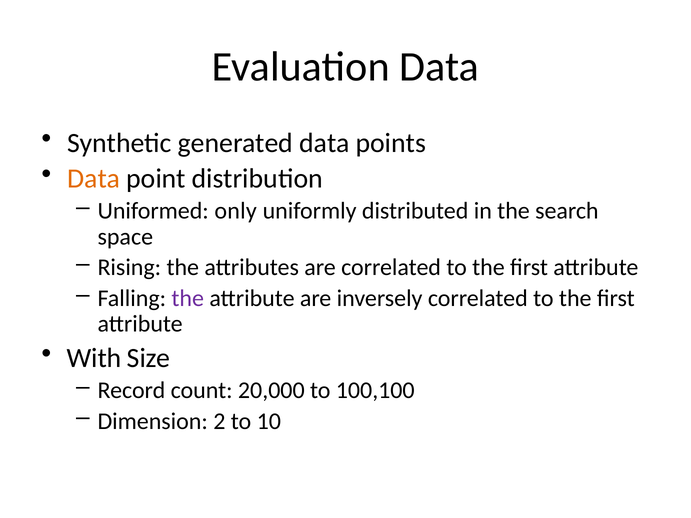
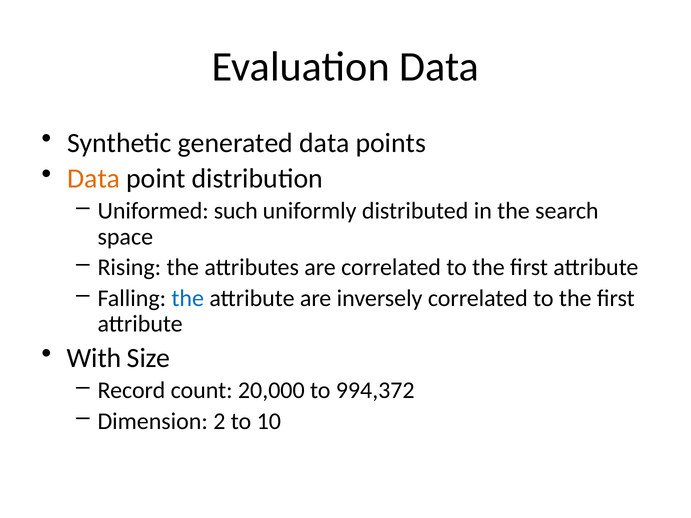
only: only -> such
the at (188, 298) colour: purple -> blue
100,100: 100,100 -> 994,372
